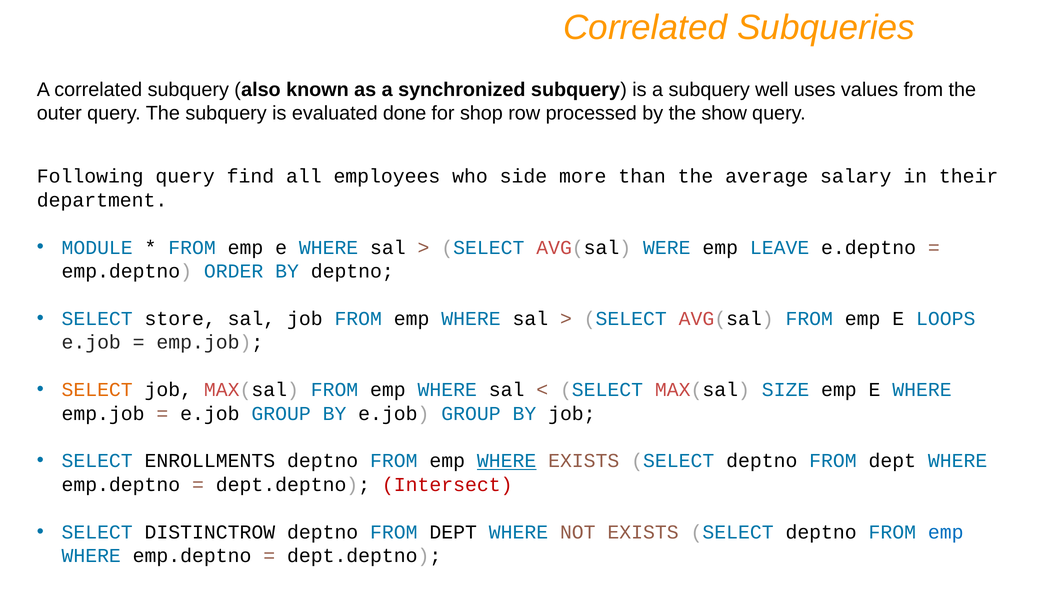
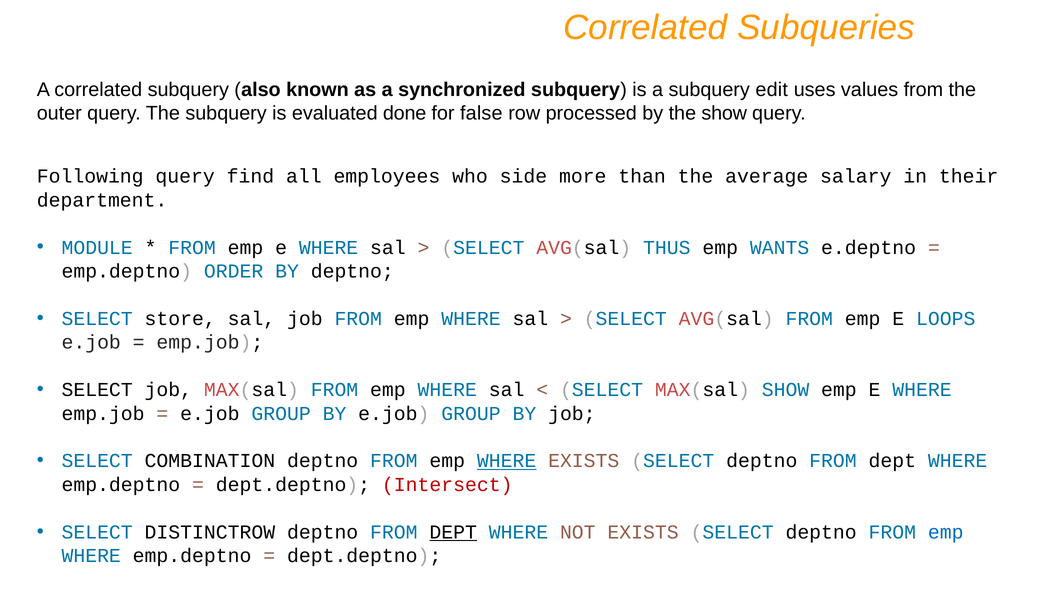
well: well -> edit
shop: shop -> false
WERE: WERE -> THUS
LEAVE: LEAVE -> WANTS
SELECT at (97, 390) colour: orange -> black
MAX(sal SIZE: SIZE -> SHOW
ENROLLMENTS: ENROLLMENTS -> COMBINATION
DEPT at (453, 533) underline: none -> present
